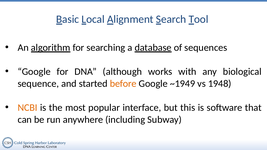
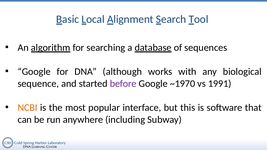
before colour: orange -> purple
~1949: ~1949 -> ~1970
1948: 1948 -> 1991
